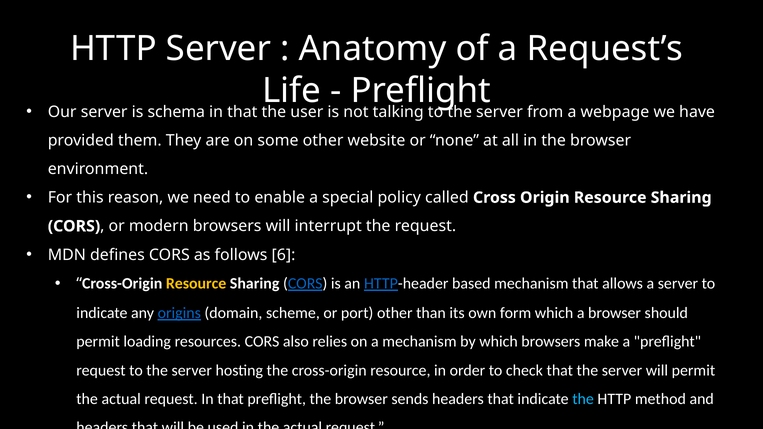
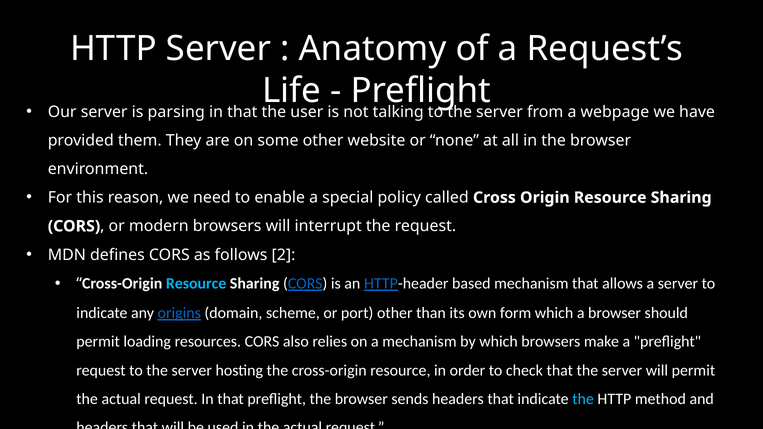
schema: schema -> parsing
6: 6 -> 2
Resource at (196, 284) colour: yellow -> light blue
